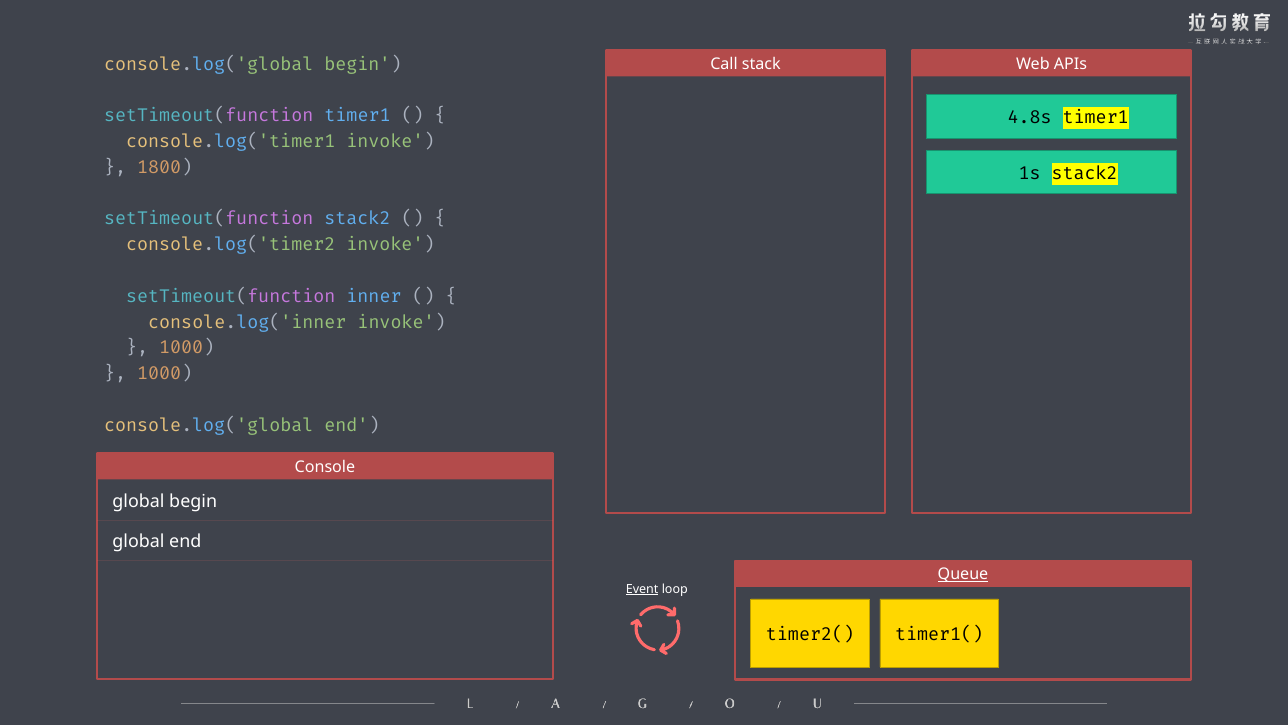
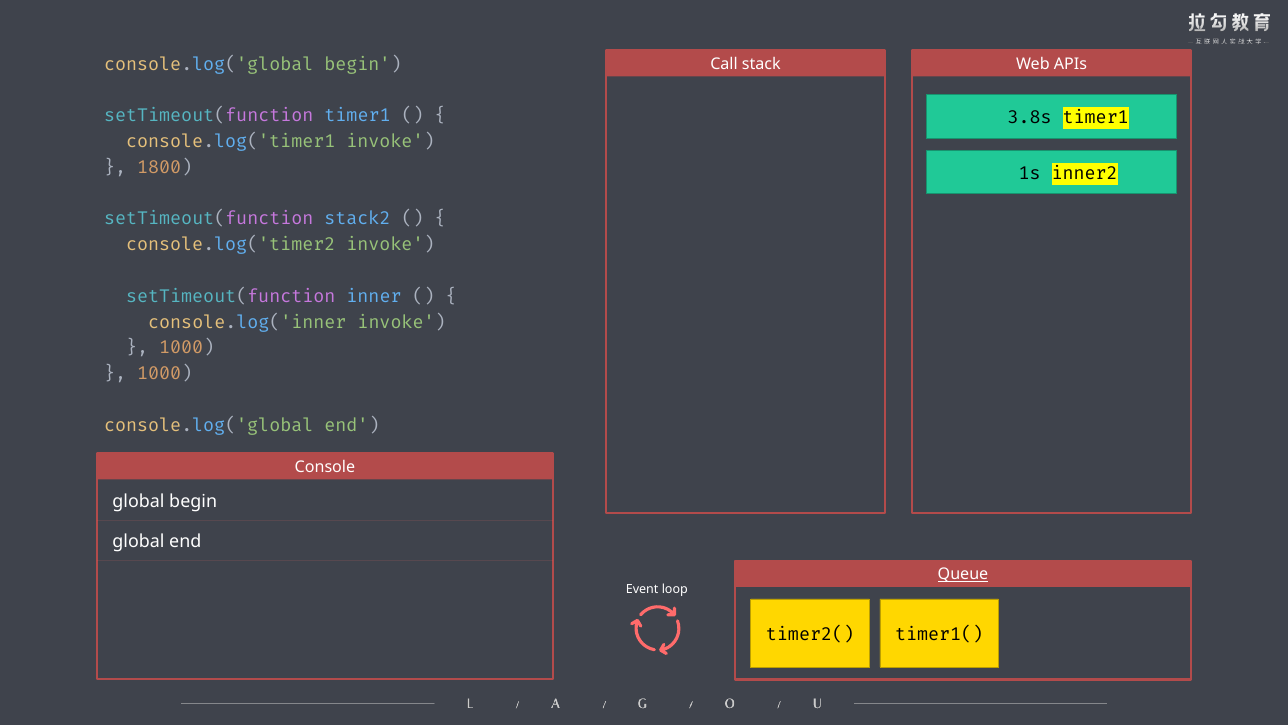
4.8s: 4.8s -> 3.8s
1s stack2: stack2 -> inner2
Event underline: present -> none
